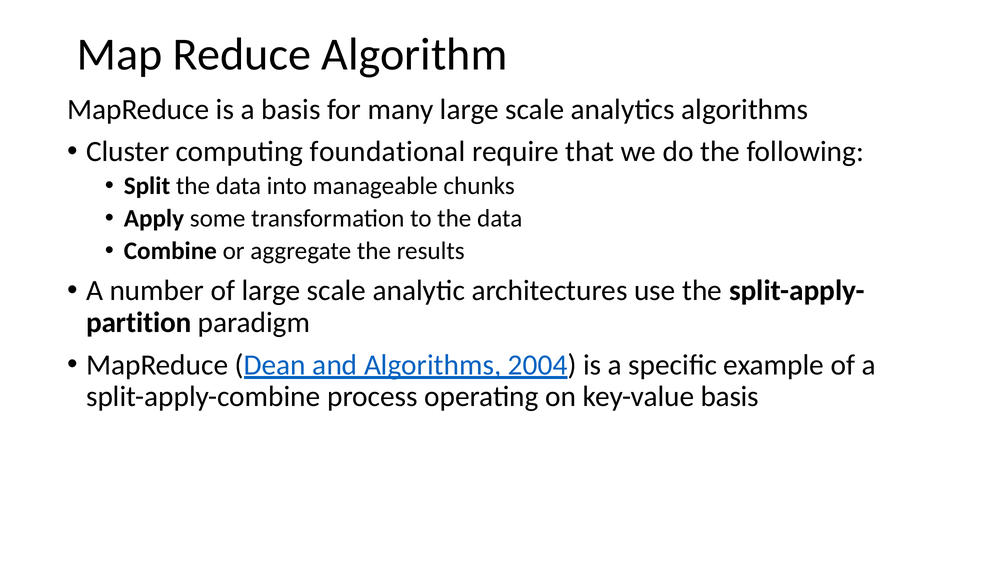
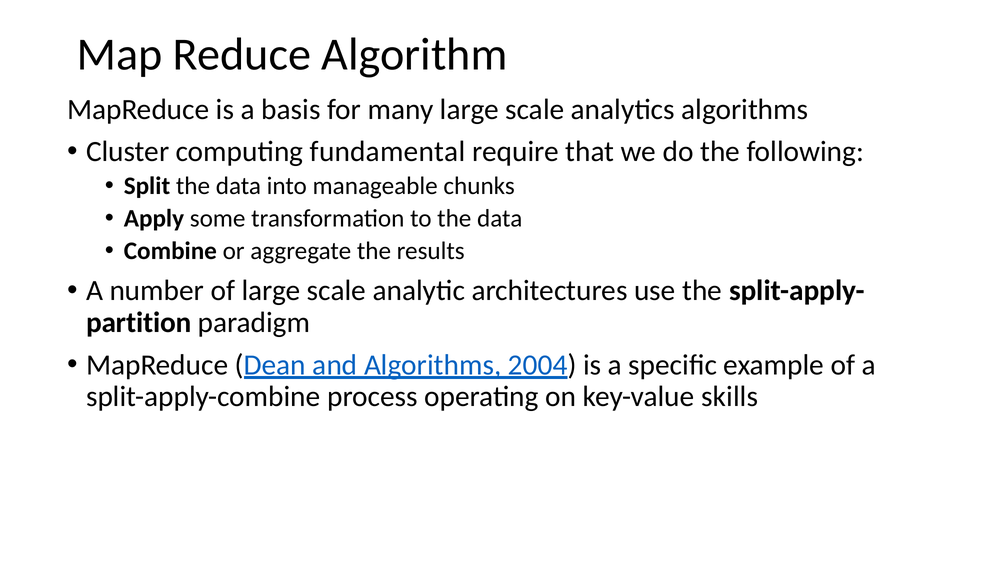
foundational: foundational -> fundamental
key-value basis: basis -> skills
